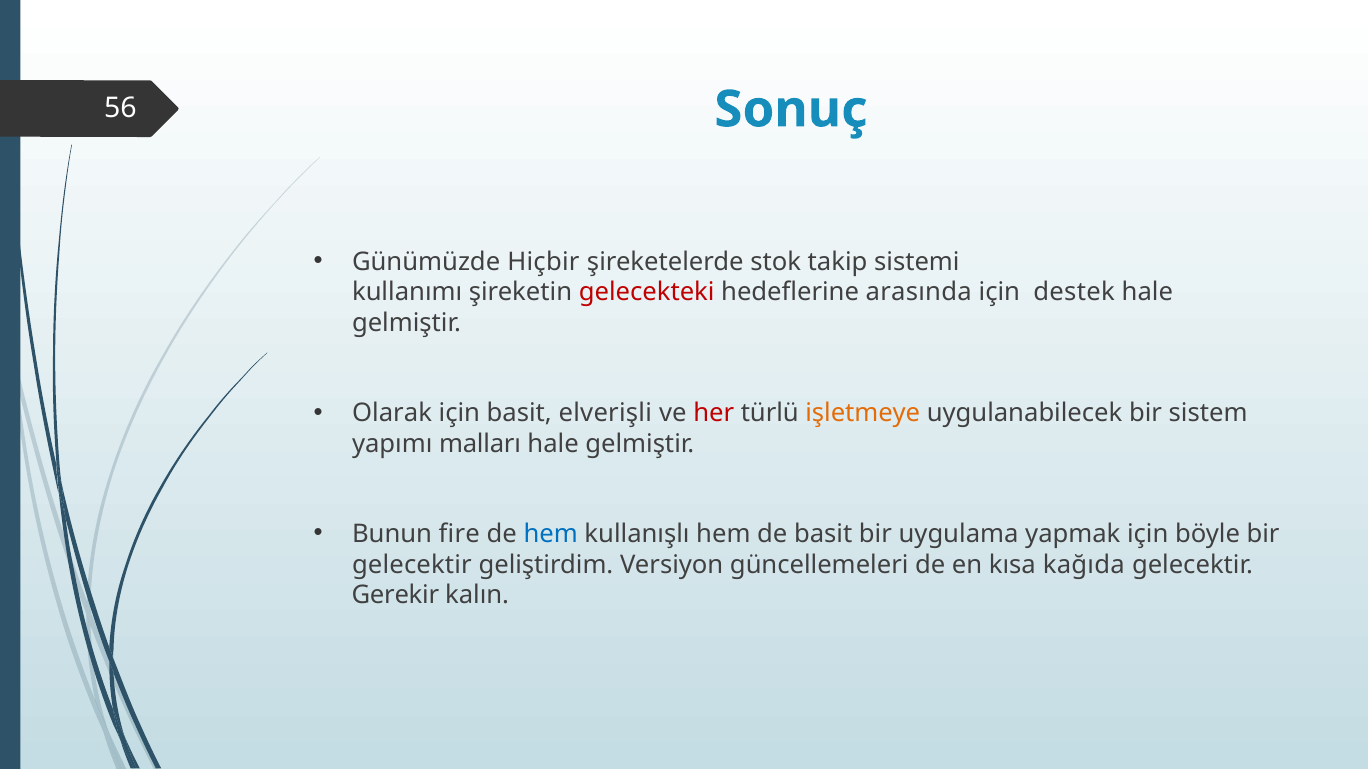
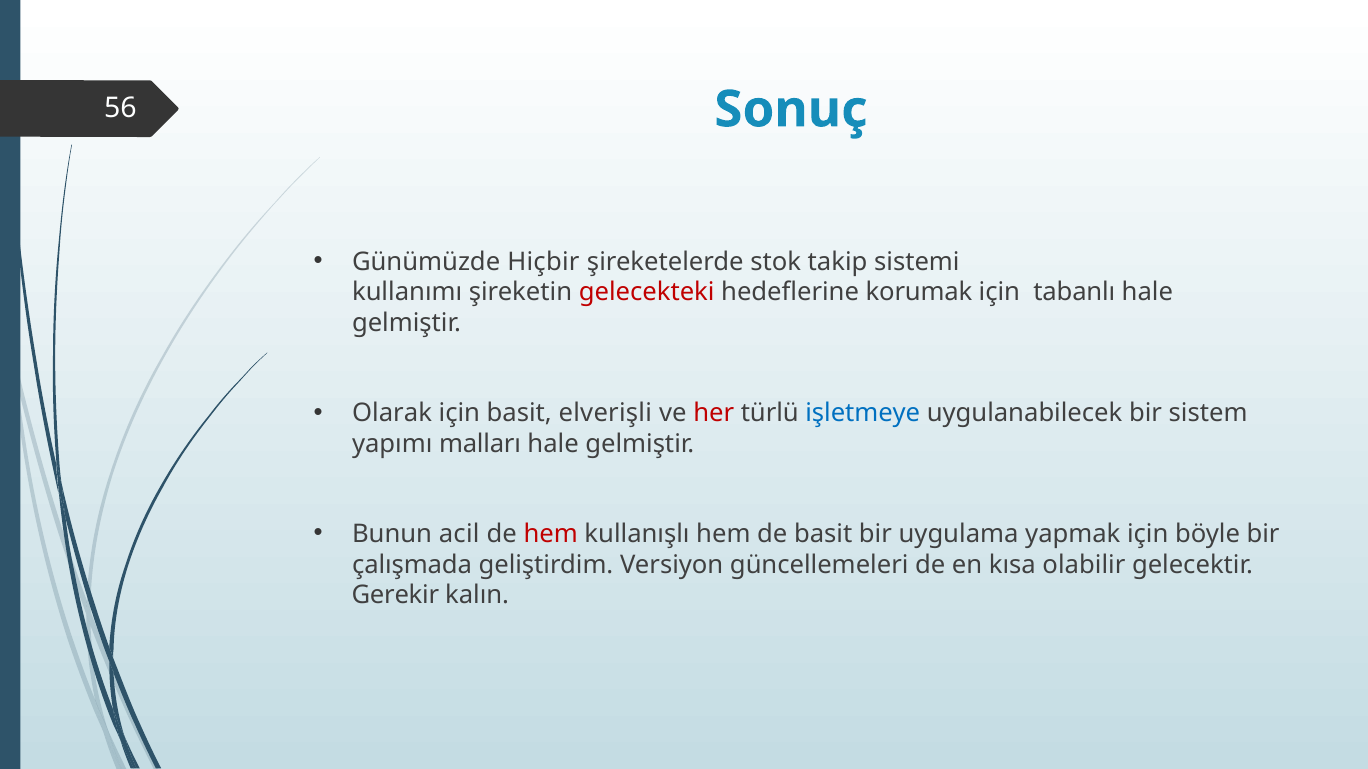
arasında: arasında -> korumak
destek: destek -> tabanlı
işletmeye colour: orange -> blue
fire: fire -> acil
hem at (551, 534) colour: blue -> red
gelecektir at (412, 565): gelecektir -> çalışmada
kağıda: kağıda -> olabilir
